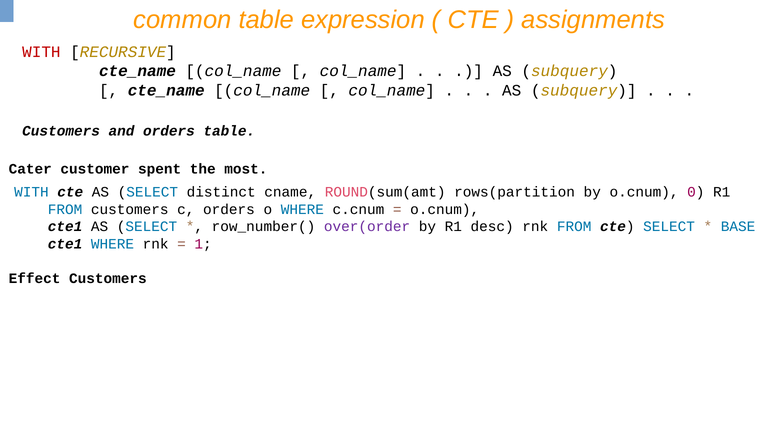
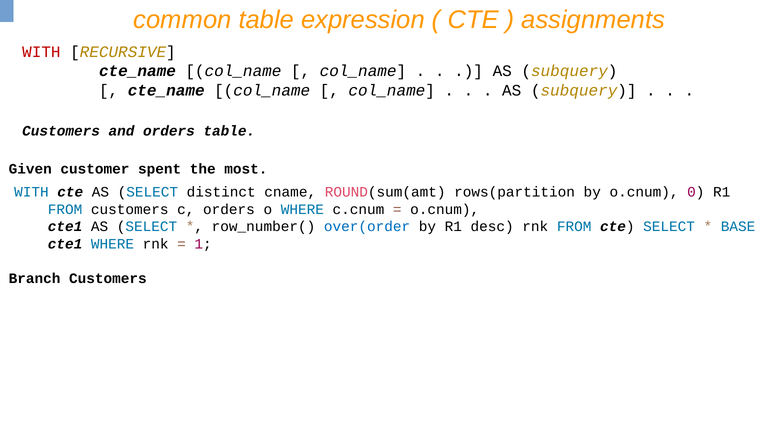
Cater: Cater -> Given
over(order colour: purple -> blue
Effect: Effect -> Branch
